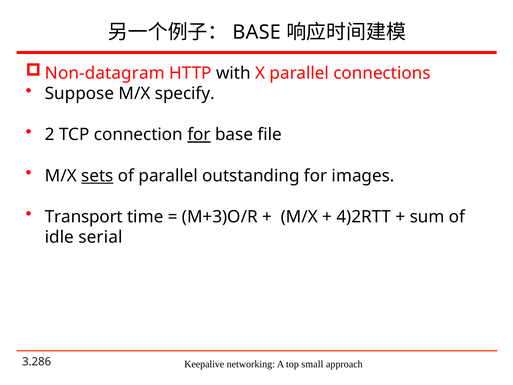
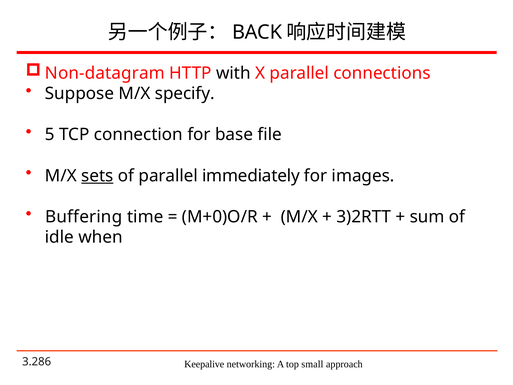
BASE at (257, 32): BASE -> BACK
2: 2 -> 5
for at (199, 135) underline: present -> none
outstanding: outstanding -> immediately
Transport: Transport -> Buffering
M+3)O/R: M+3)O/R -> M+0)O/R
4)2RTT: 4)2RTT -> 3)2RTT
serial: serial -> when
